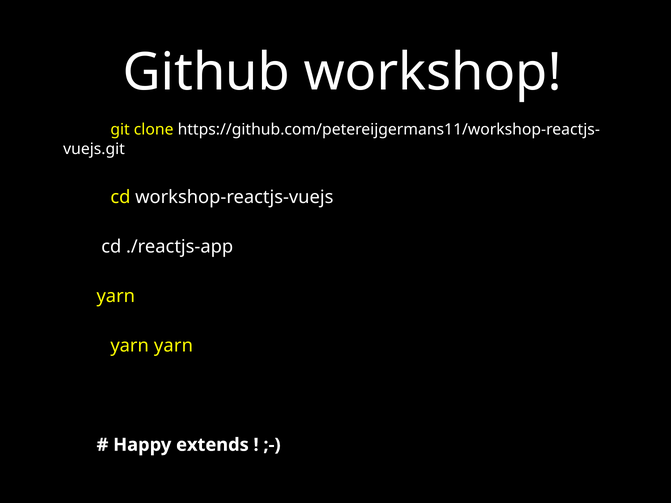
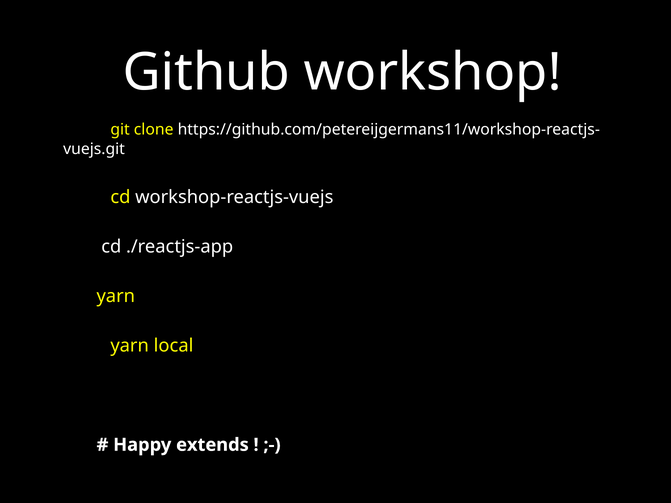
yarn at (173, 346): yarn -> local
